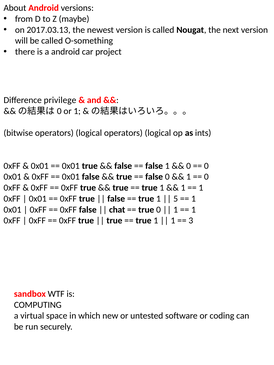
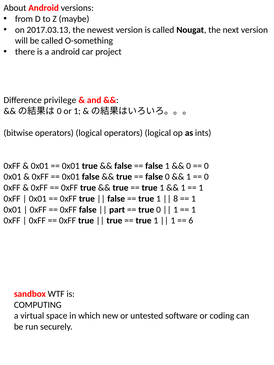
5: 5 -> 8
chat: chat -> part
3: 3 -> 6
